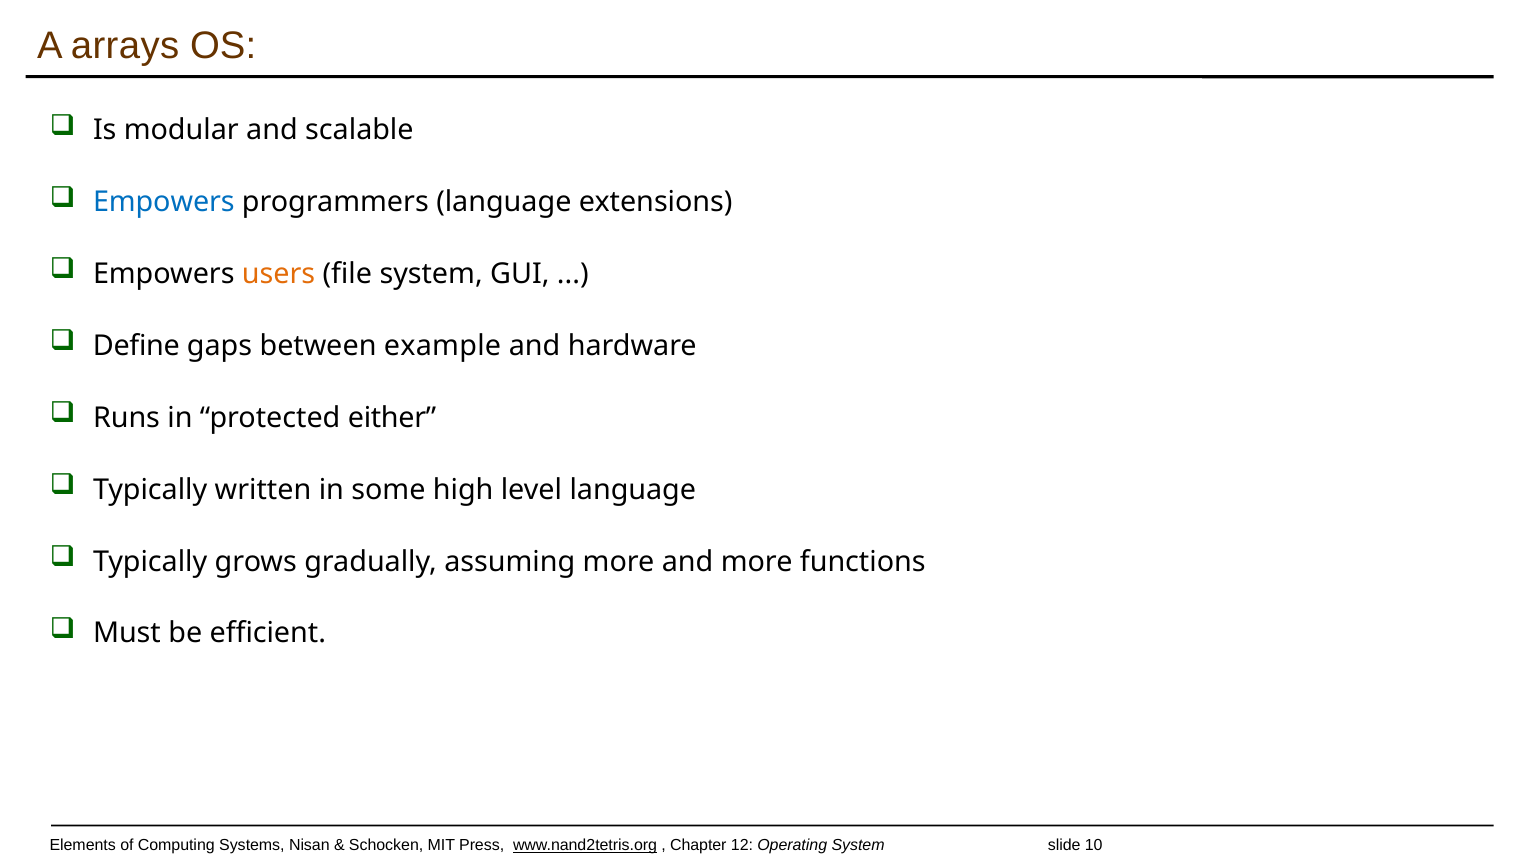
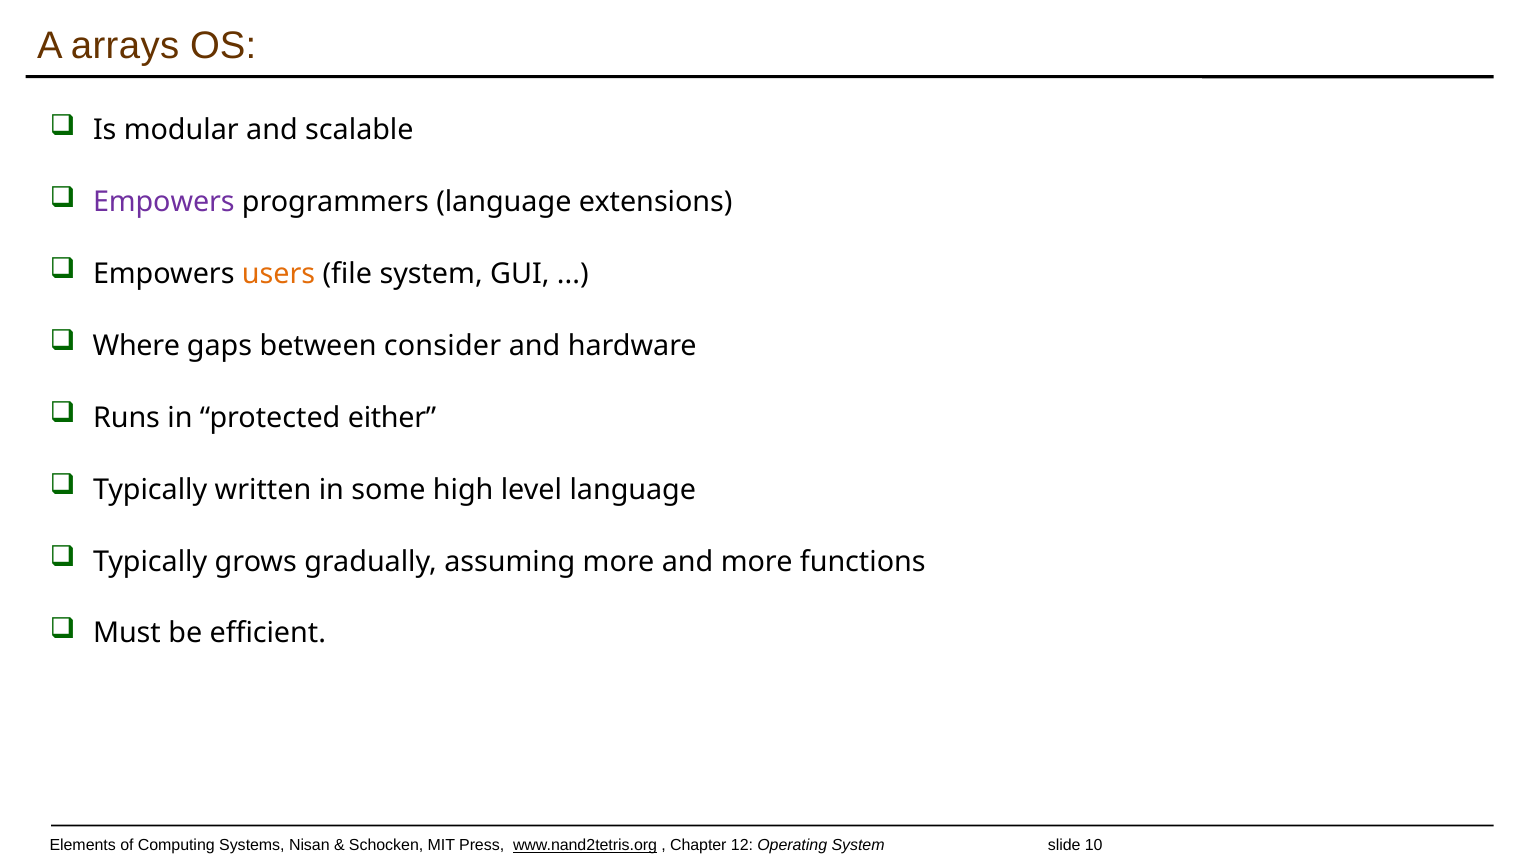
Empowers at (164, 202) colour: blue -> purple
Define: Define -> Where
example: example -> consider
